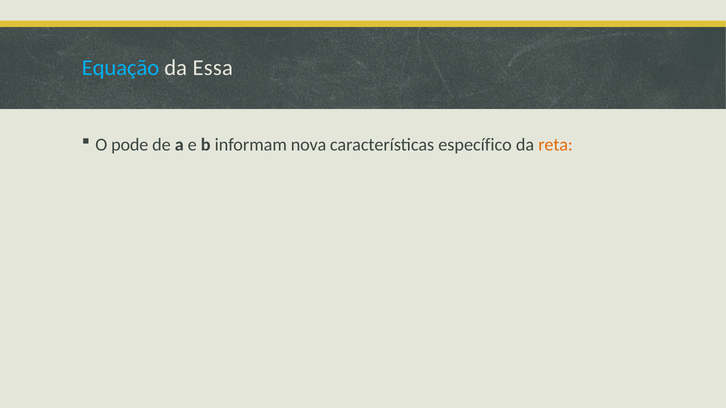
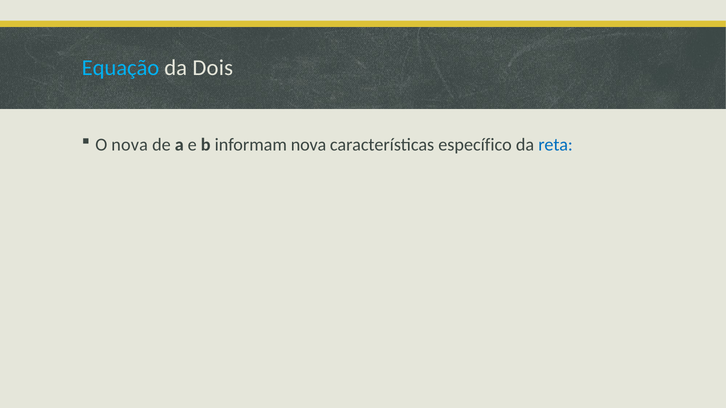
Essa: Essa -> Dois
O pode: pode -> nova
reta colour: orange -> blue
